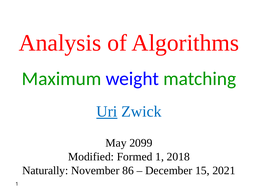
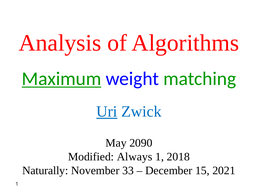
Maximum underline: none -> present
2099: 2099 -> 2090
Formed: Formed -> Always
86: 86 -> 33
